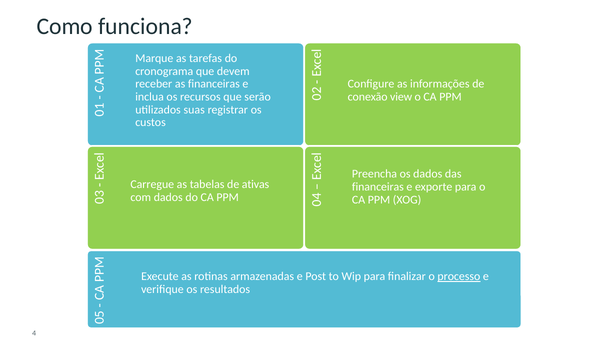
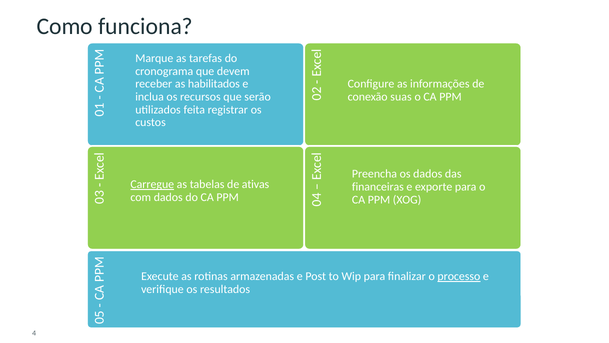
as financeiras: financeiras -> habilitados
view: view -> suas
suas: suas -> feita
Carregue underline: none -> present
